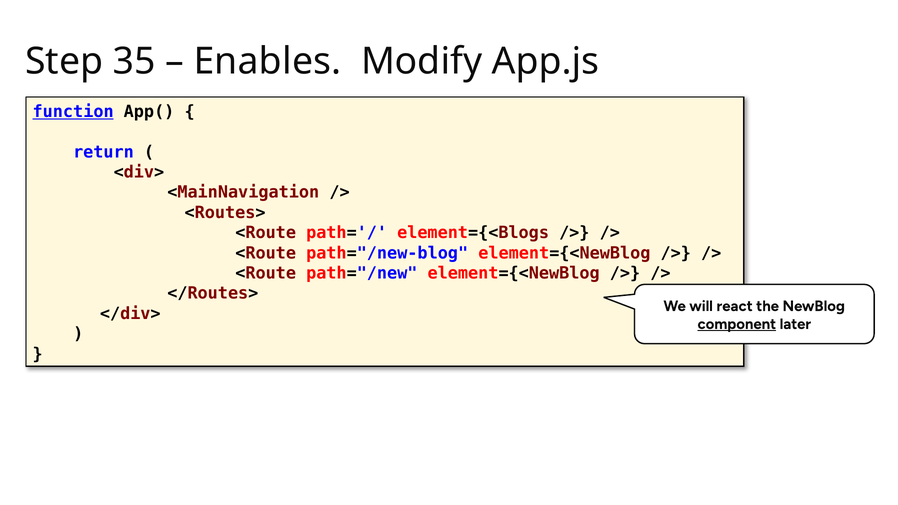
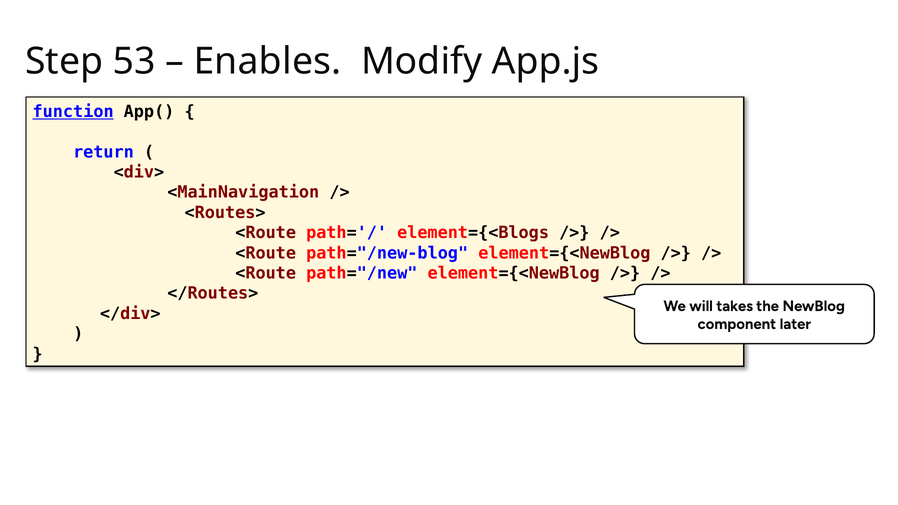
35: 35 -> 53
react: react -> takes
component underline: present -> none
